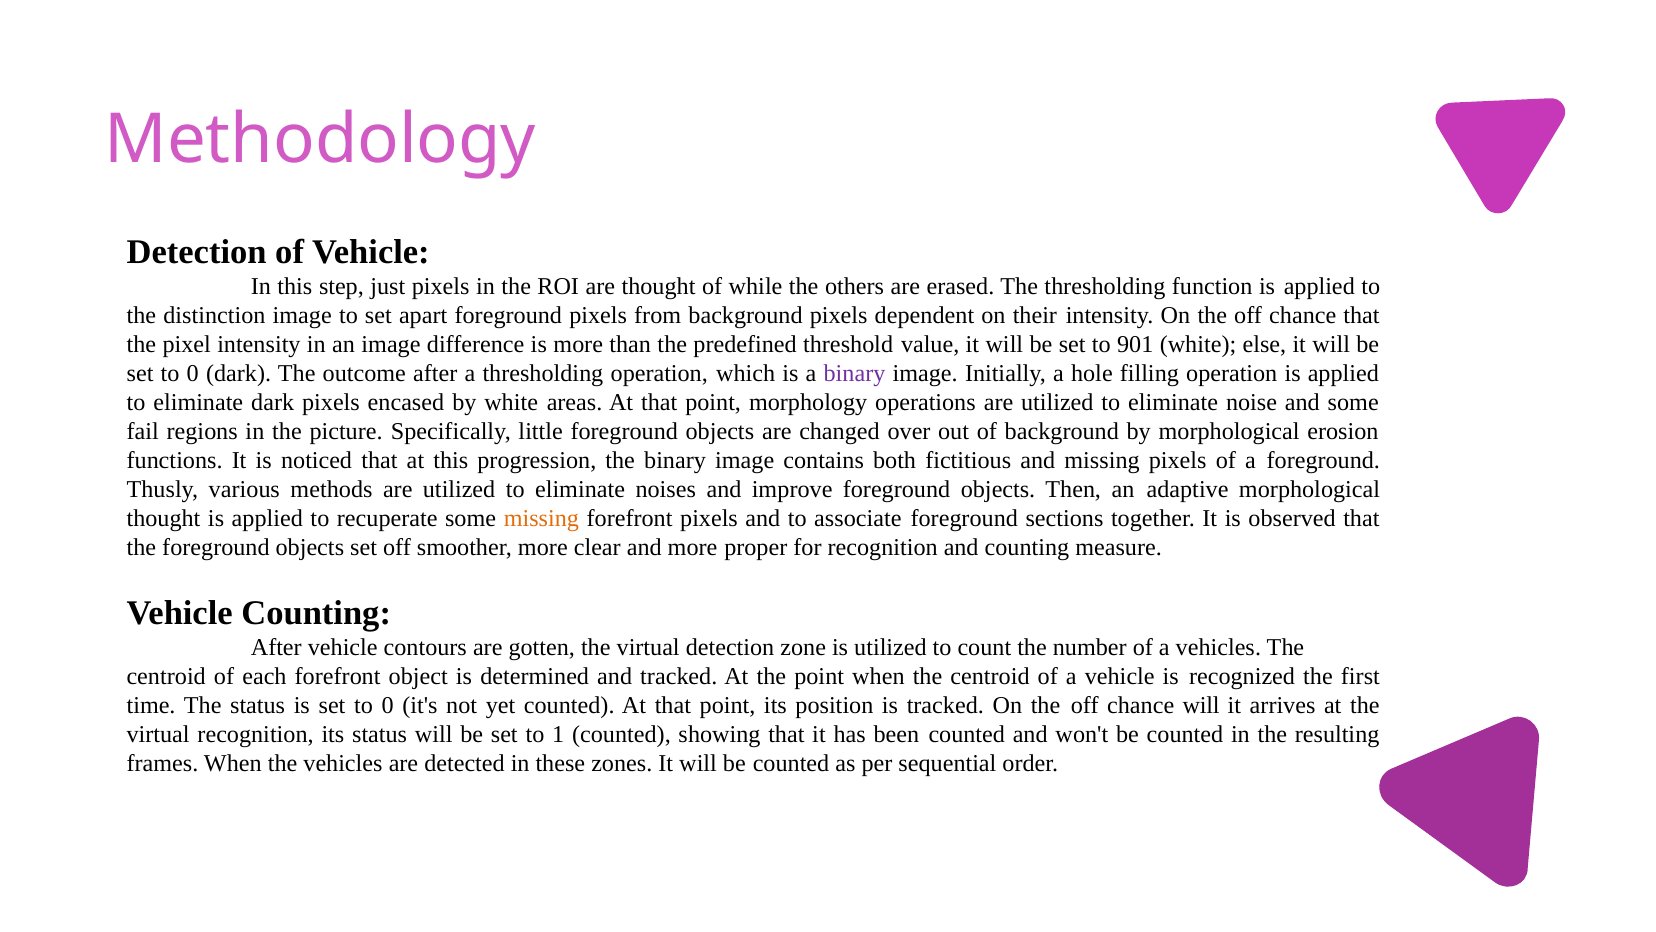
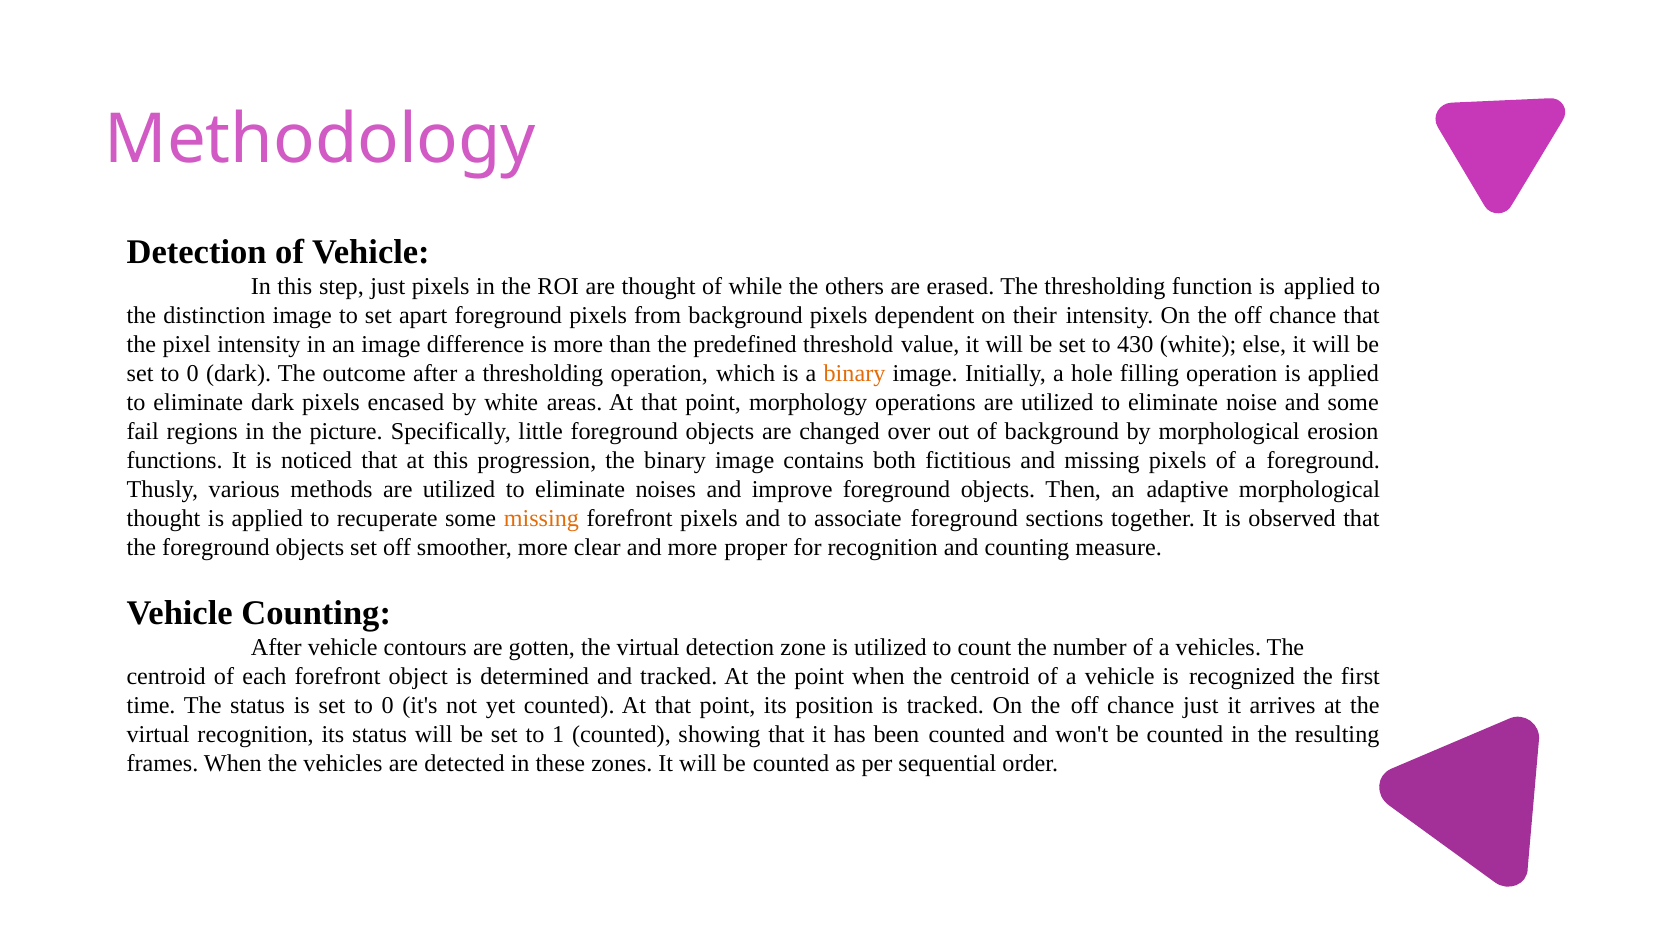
901: 901 -> 430
binary at (855, 374) colour: purple -> orange
chance will: will -> just
